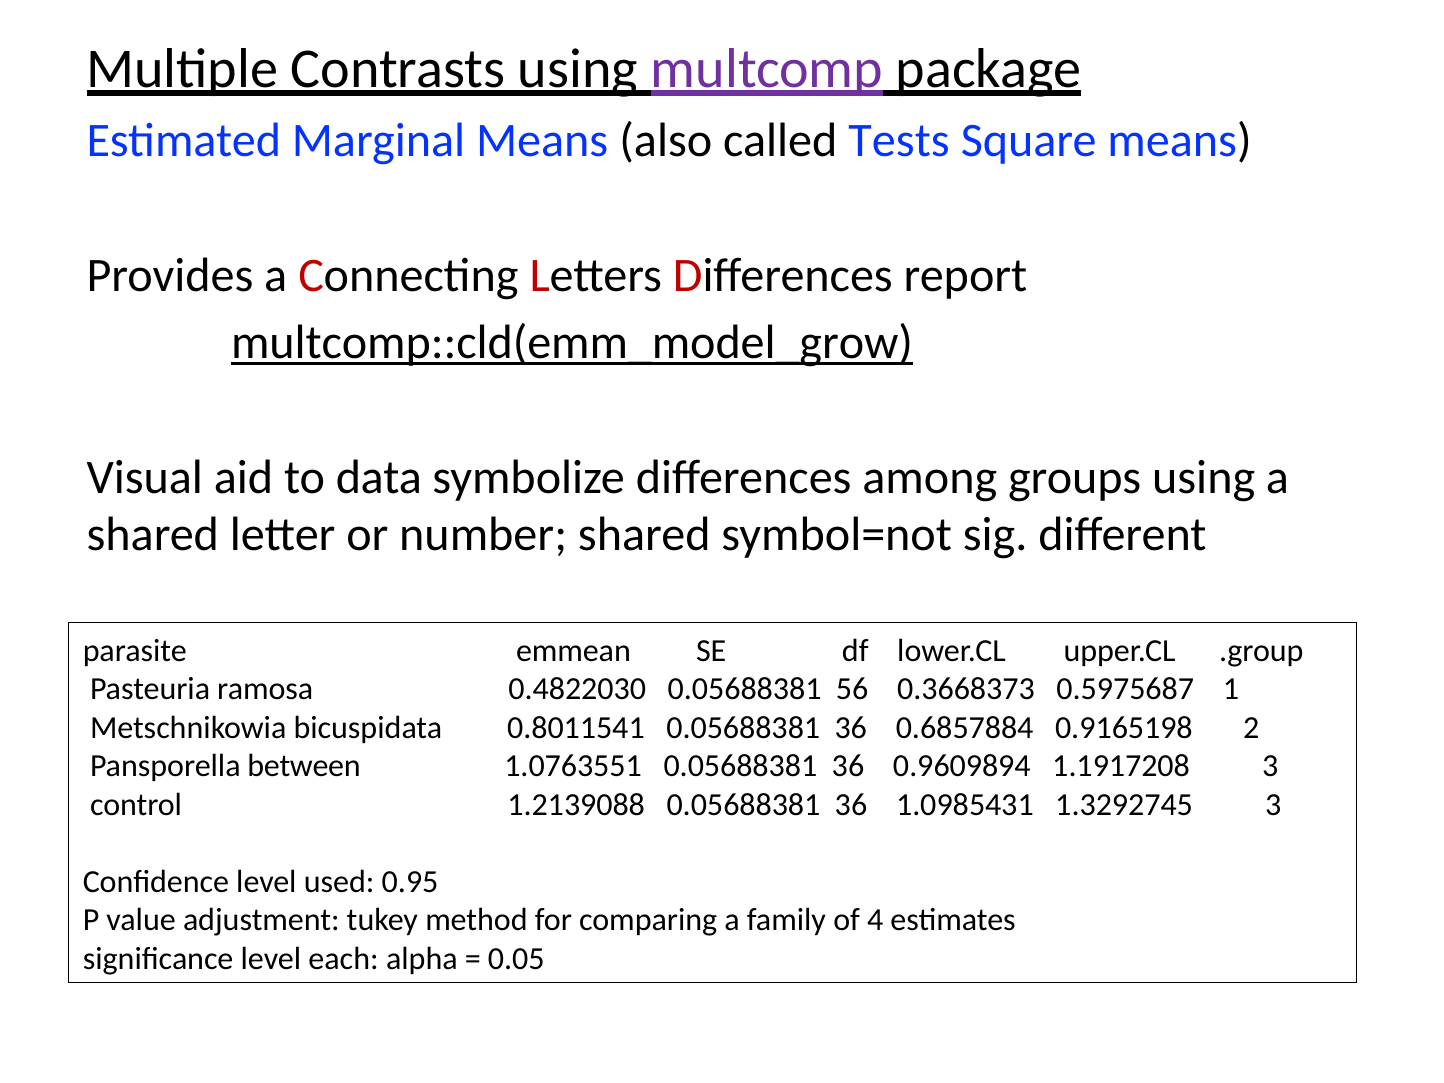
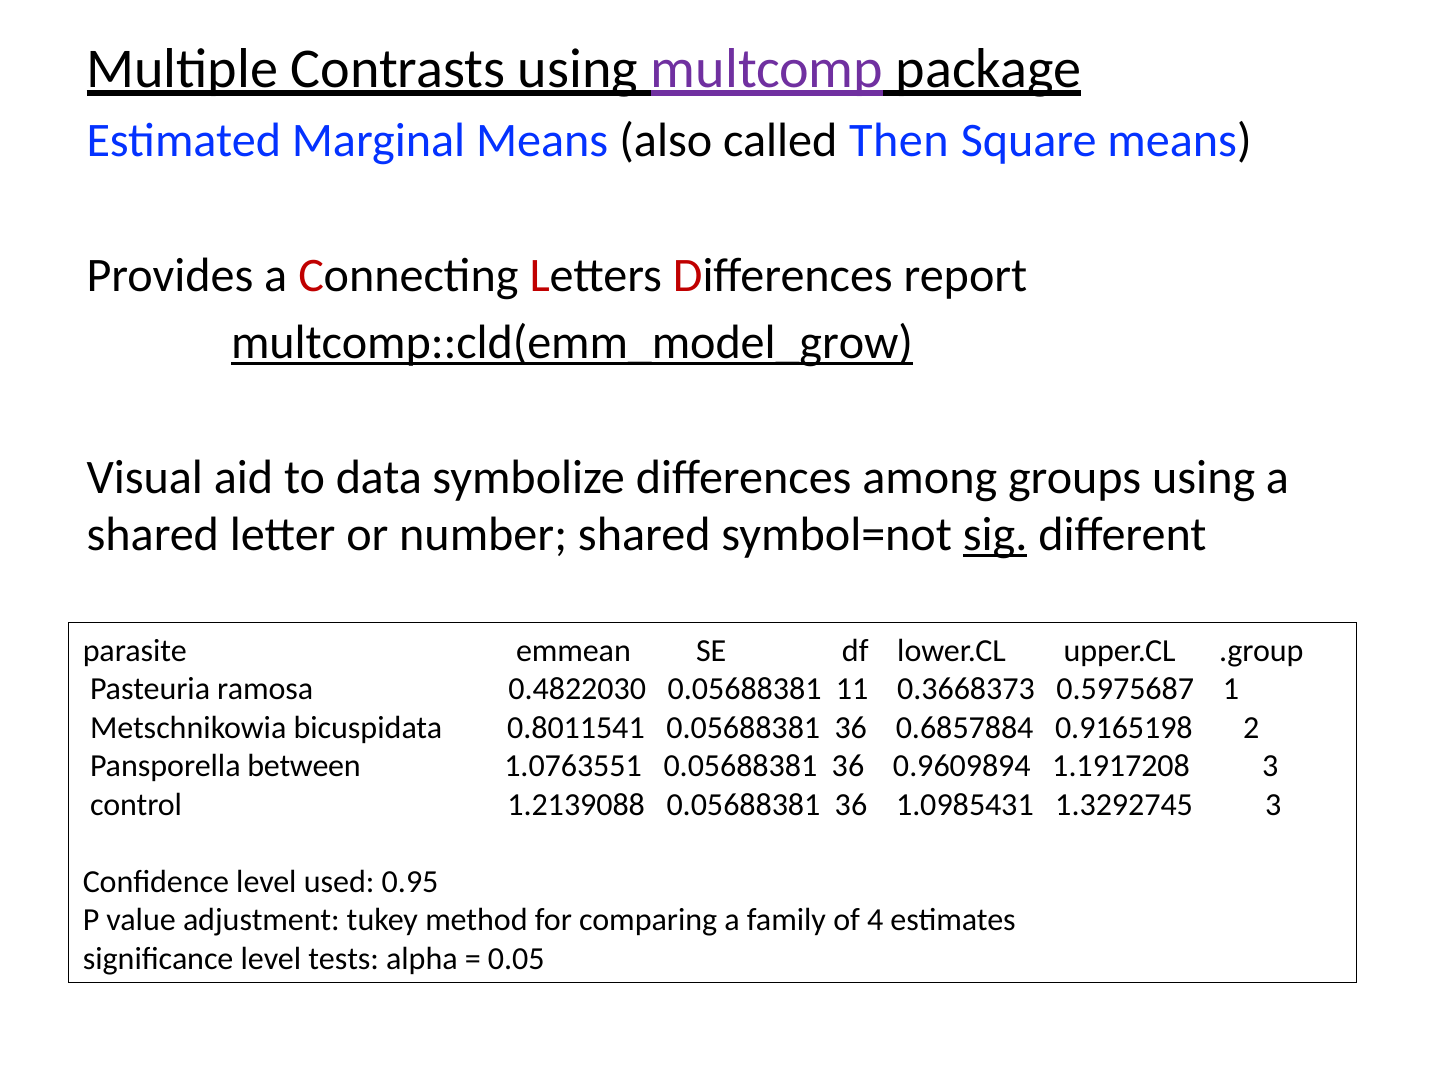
Tests: Tests -> Then
sig underline: none -> present
56: 56 -> 11
each: each -> tests
